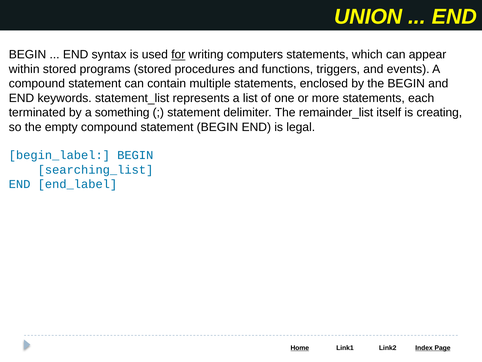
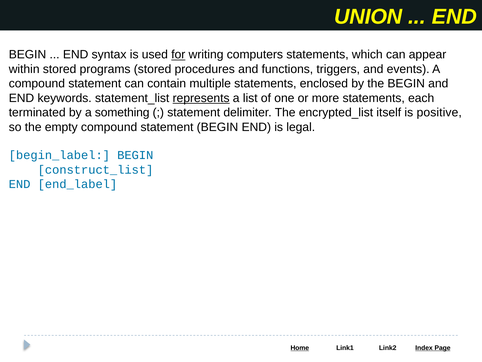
represents underline: none -> present
remainder_list: remainder_list -> encrypted_list
creating: creating -> positive
searching_list: searching_list -> construct_list
